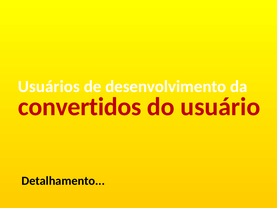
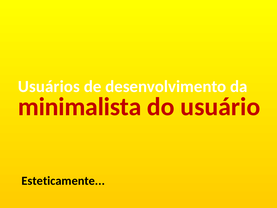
convertidos: convertidos -> minimalista
Detalhamento: Detalhamento -> Esteticamente
